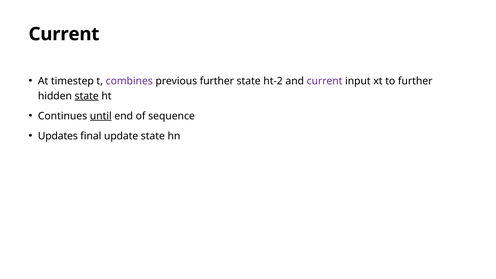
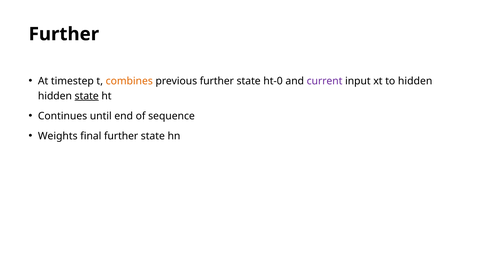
Current at (64, 34): Current -> Further
combines colour: purple -> orange
ht-2: ht-2 -> ht-0
to further: further -> hidden
until underline: present -> none
Updates: Updates -> Weights
final update: update -> further
